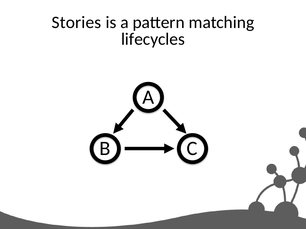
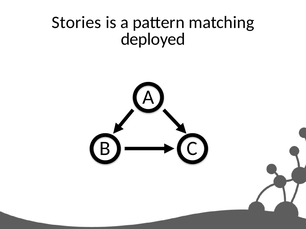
lifecycles: lifecycles -> deployed
